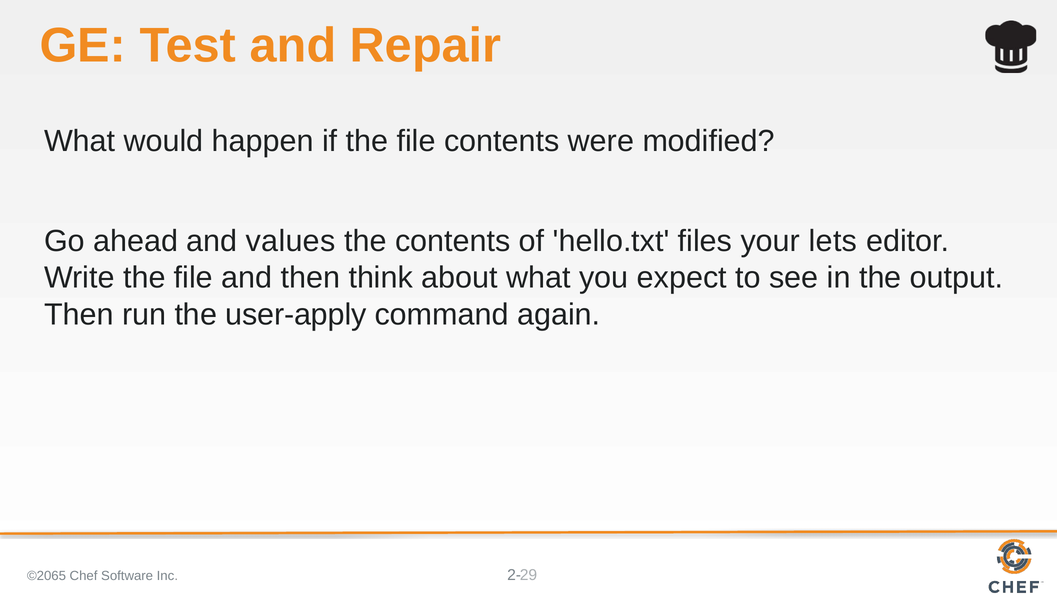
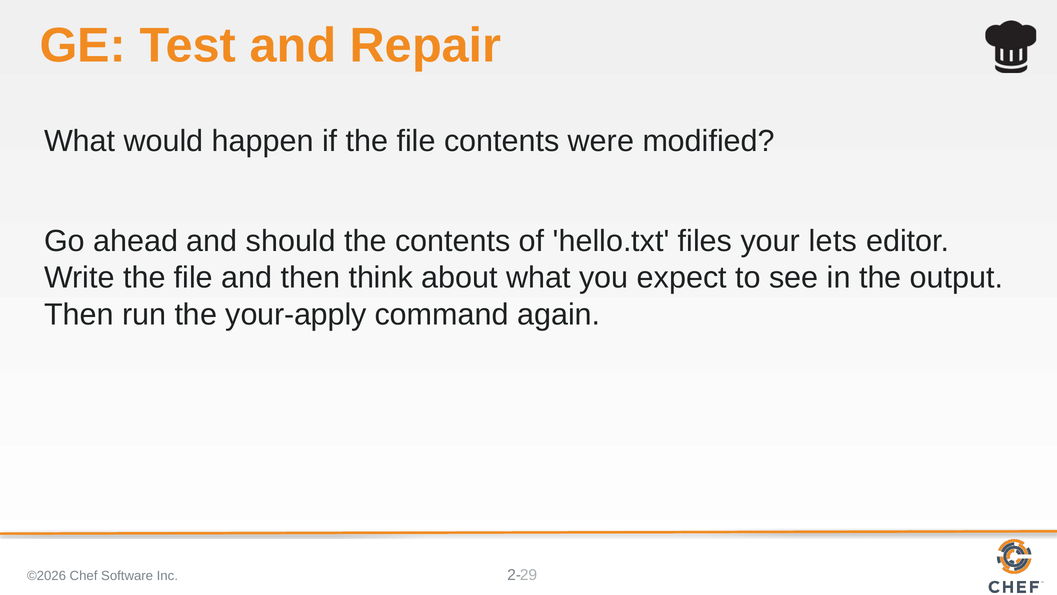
values: values -> should
user-apply: user-apply -> your-apply
©2065: ©2065 -> ©2026
